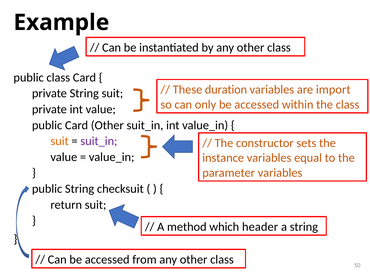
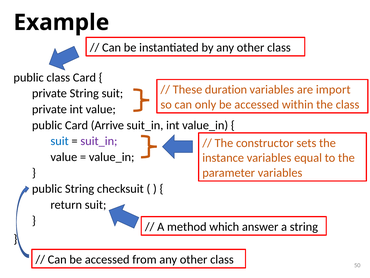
Card Other: Other -> Arrive
suit at (60, 141) colour: orange -> blue
header: header -> answer
